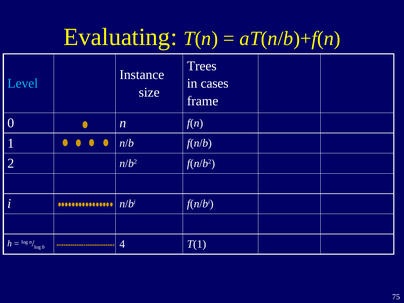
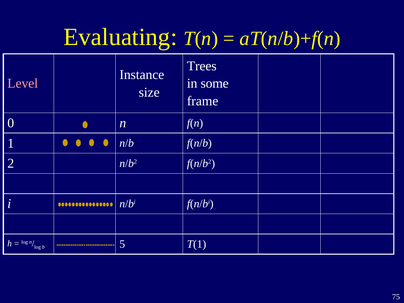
Level colour: light blue -> pink
cases: cases -> some
4: 4 -> 5
